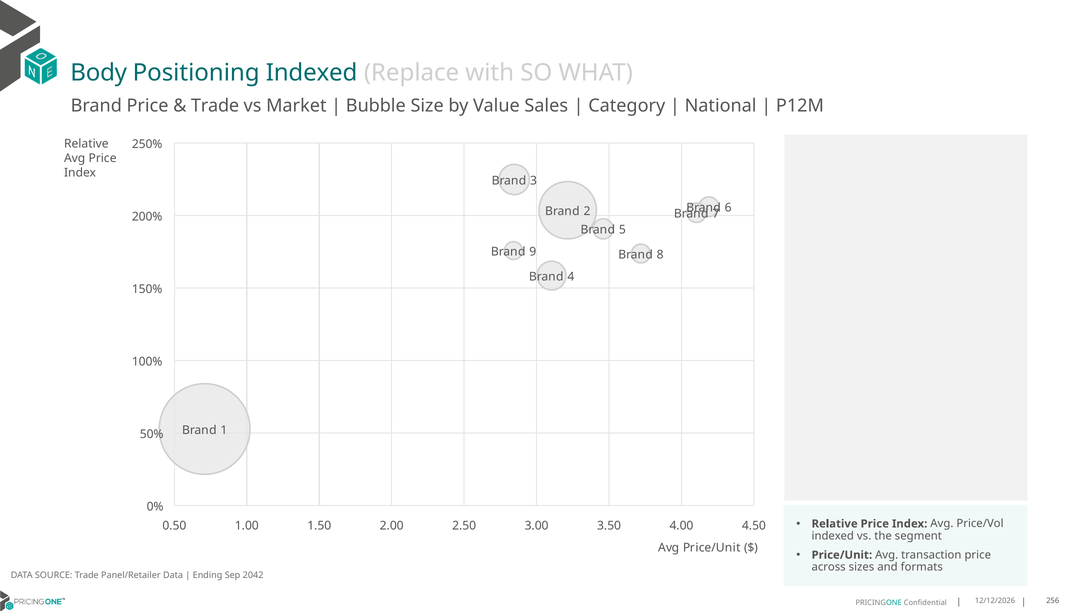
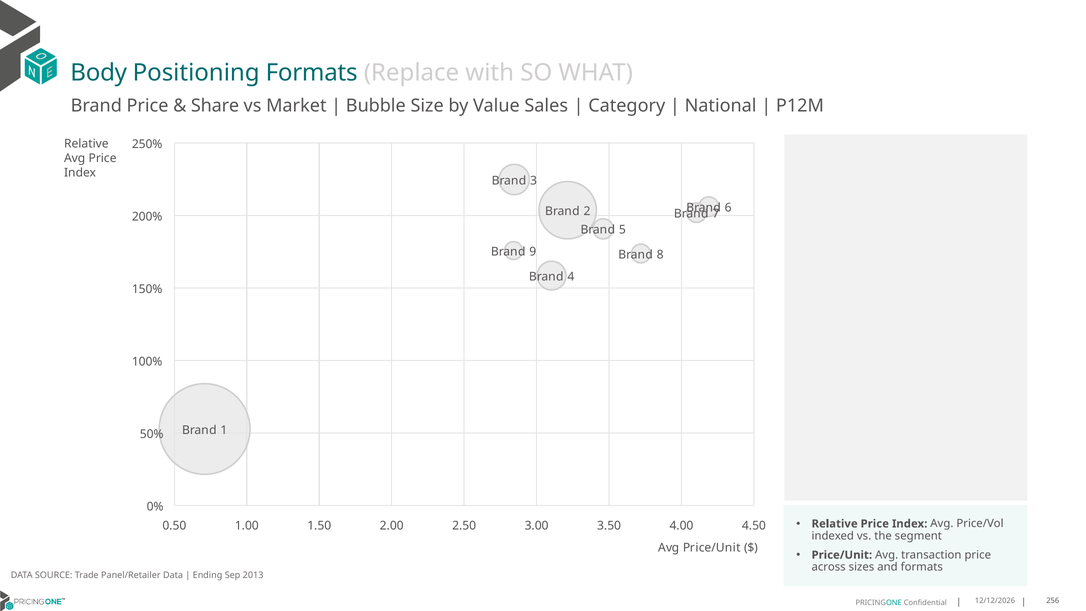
Positioning Indexed: Indexed -> Formats
Trade at (215, 106): Trade -> Share
2042: 2042 -> 2013
